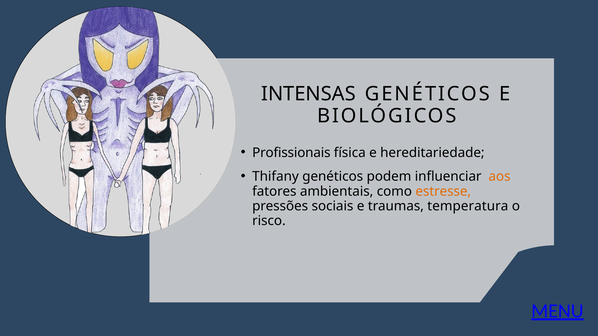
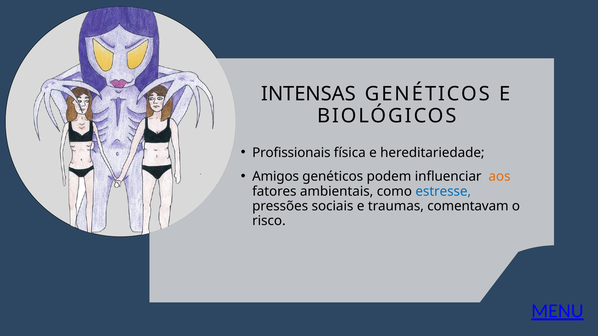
Thifany: Thifany -> Amigos
estresse colour: orange -> blue
temperatura: temperatura -> comentavam
